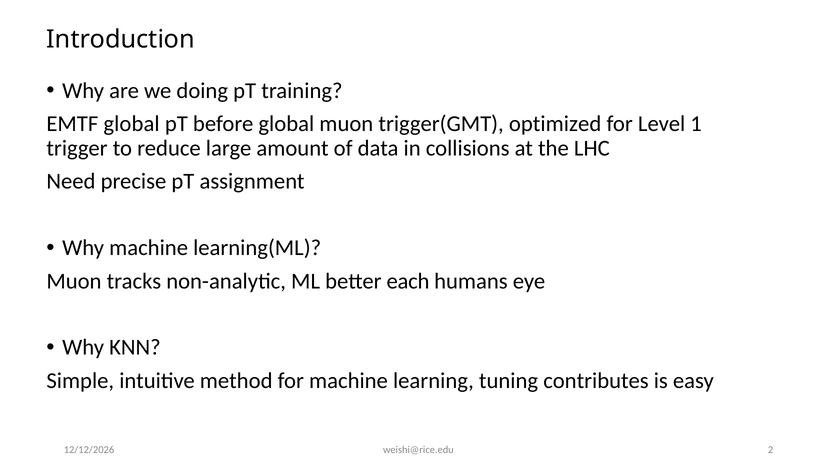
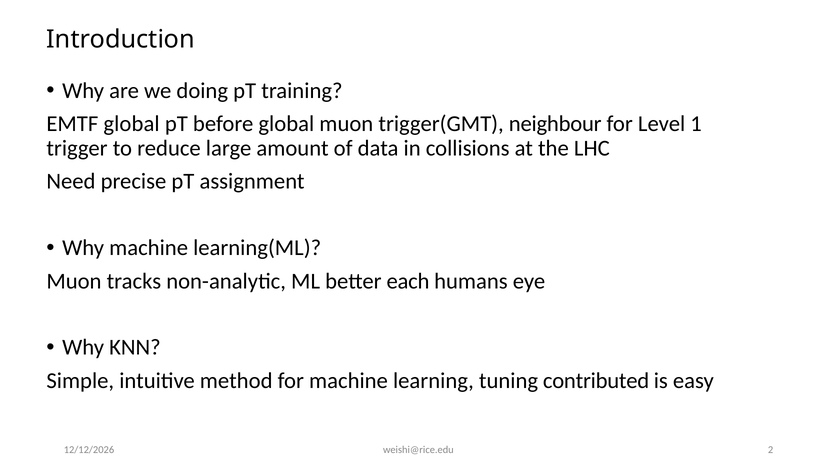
optimized: optimized -> neighbour
contributes: contributes -> contributed
